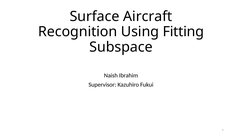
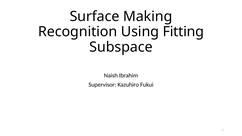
Aircraft: Aircraft -> Making
